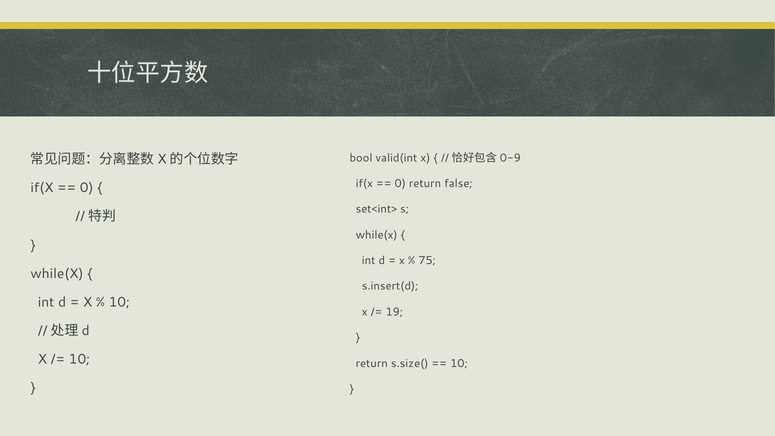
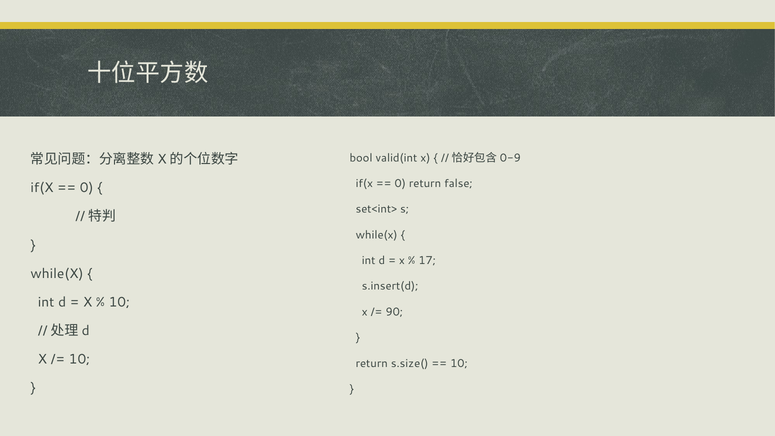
75: 75 -> 17
19: 19 -> 90
